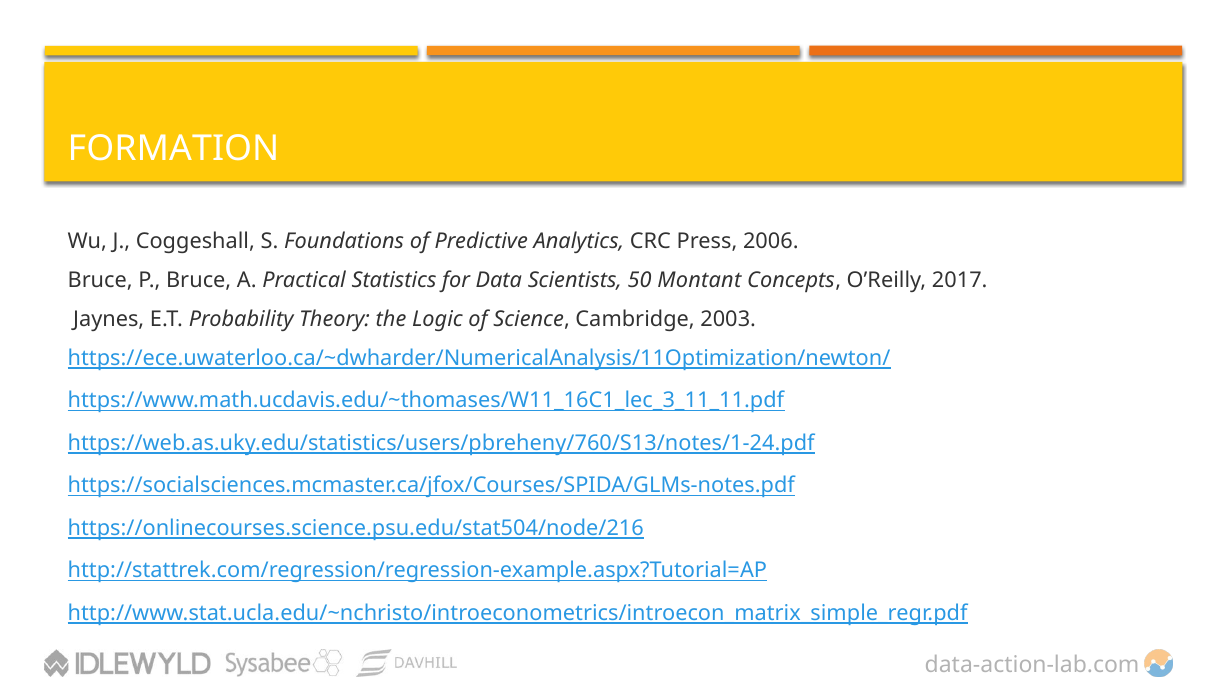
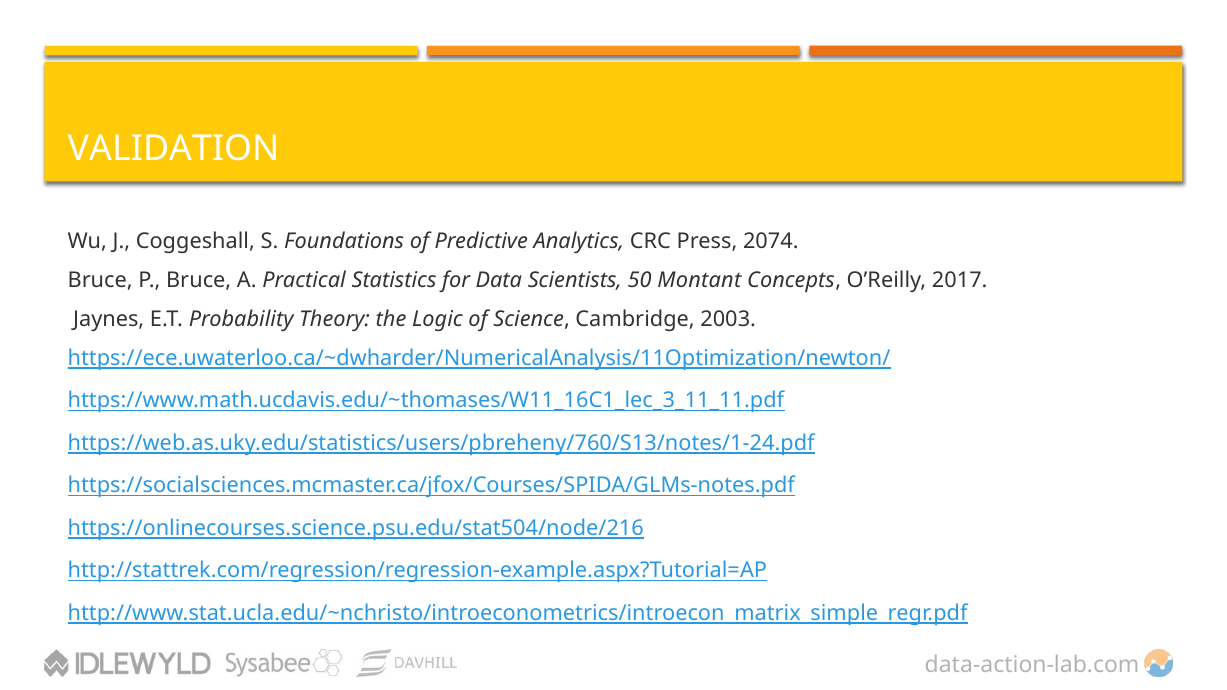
FORMATION: FORMATION -> VALIDATION
2006: 2006 -> 2074
